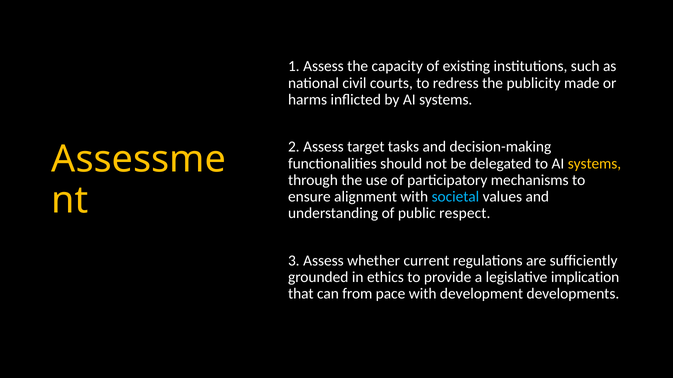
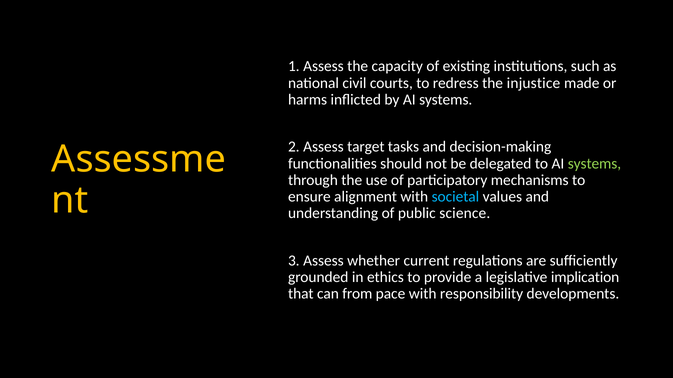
publicity: publicity -> injustice
systems at (594, 164) colour: yellow -> light green
respect: respect -> science
development: development -> responsibility
